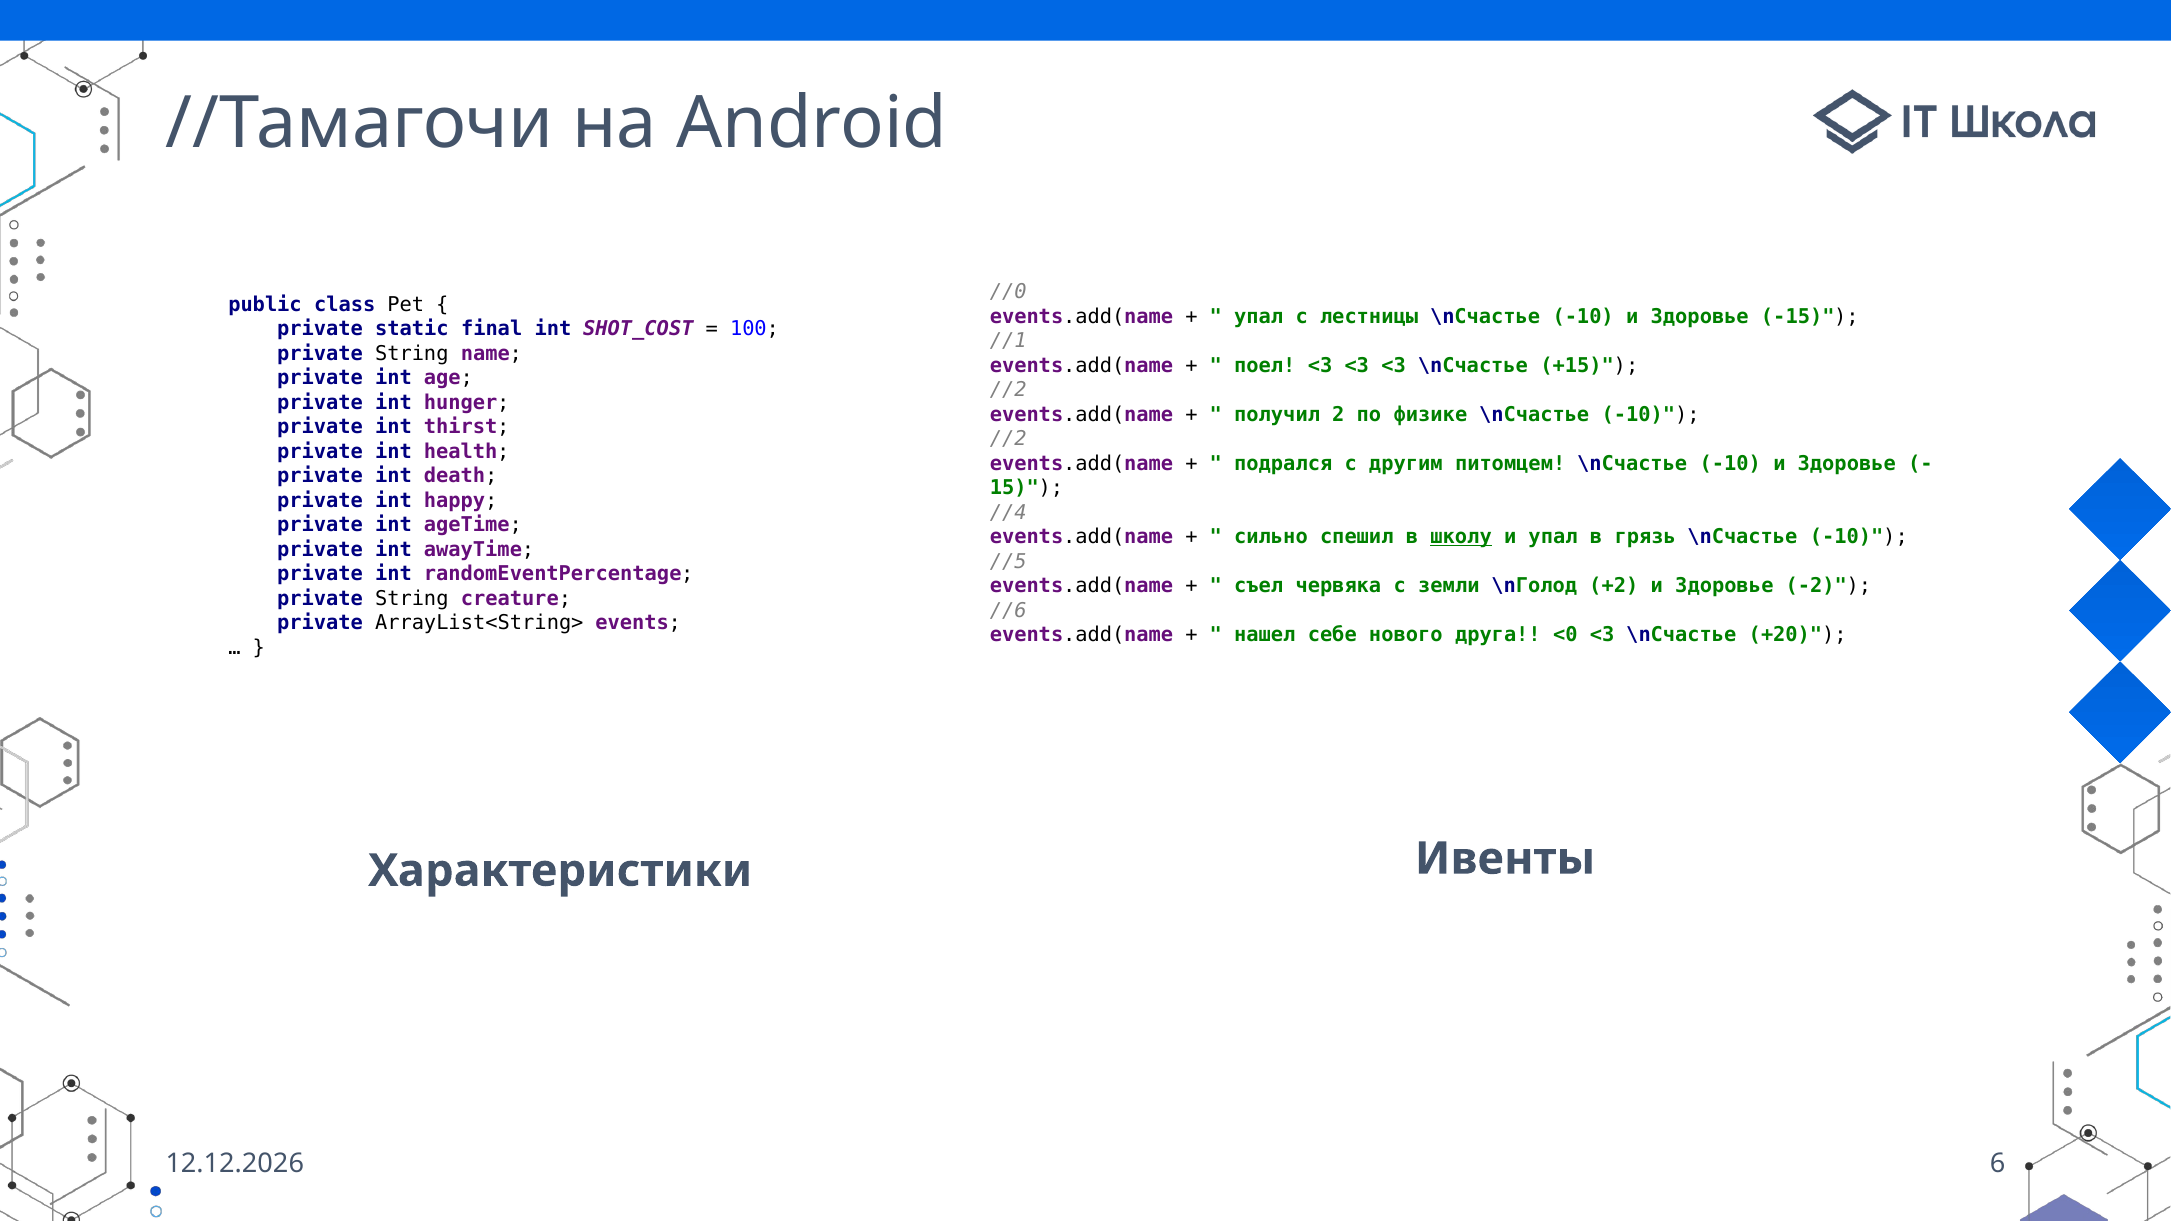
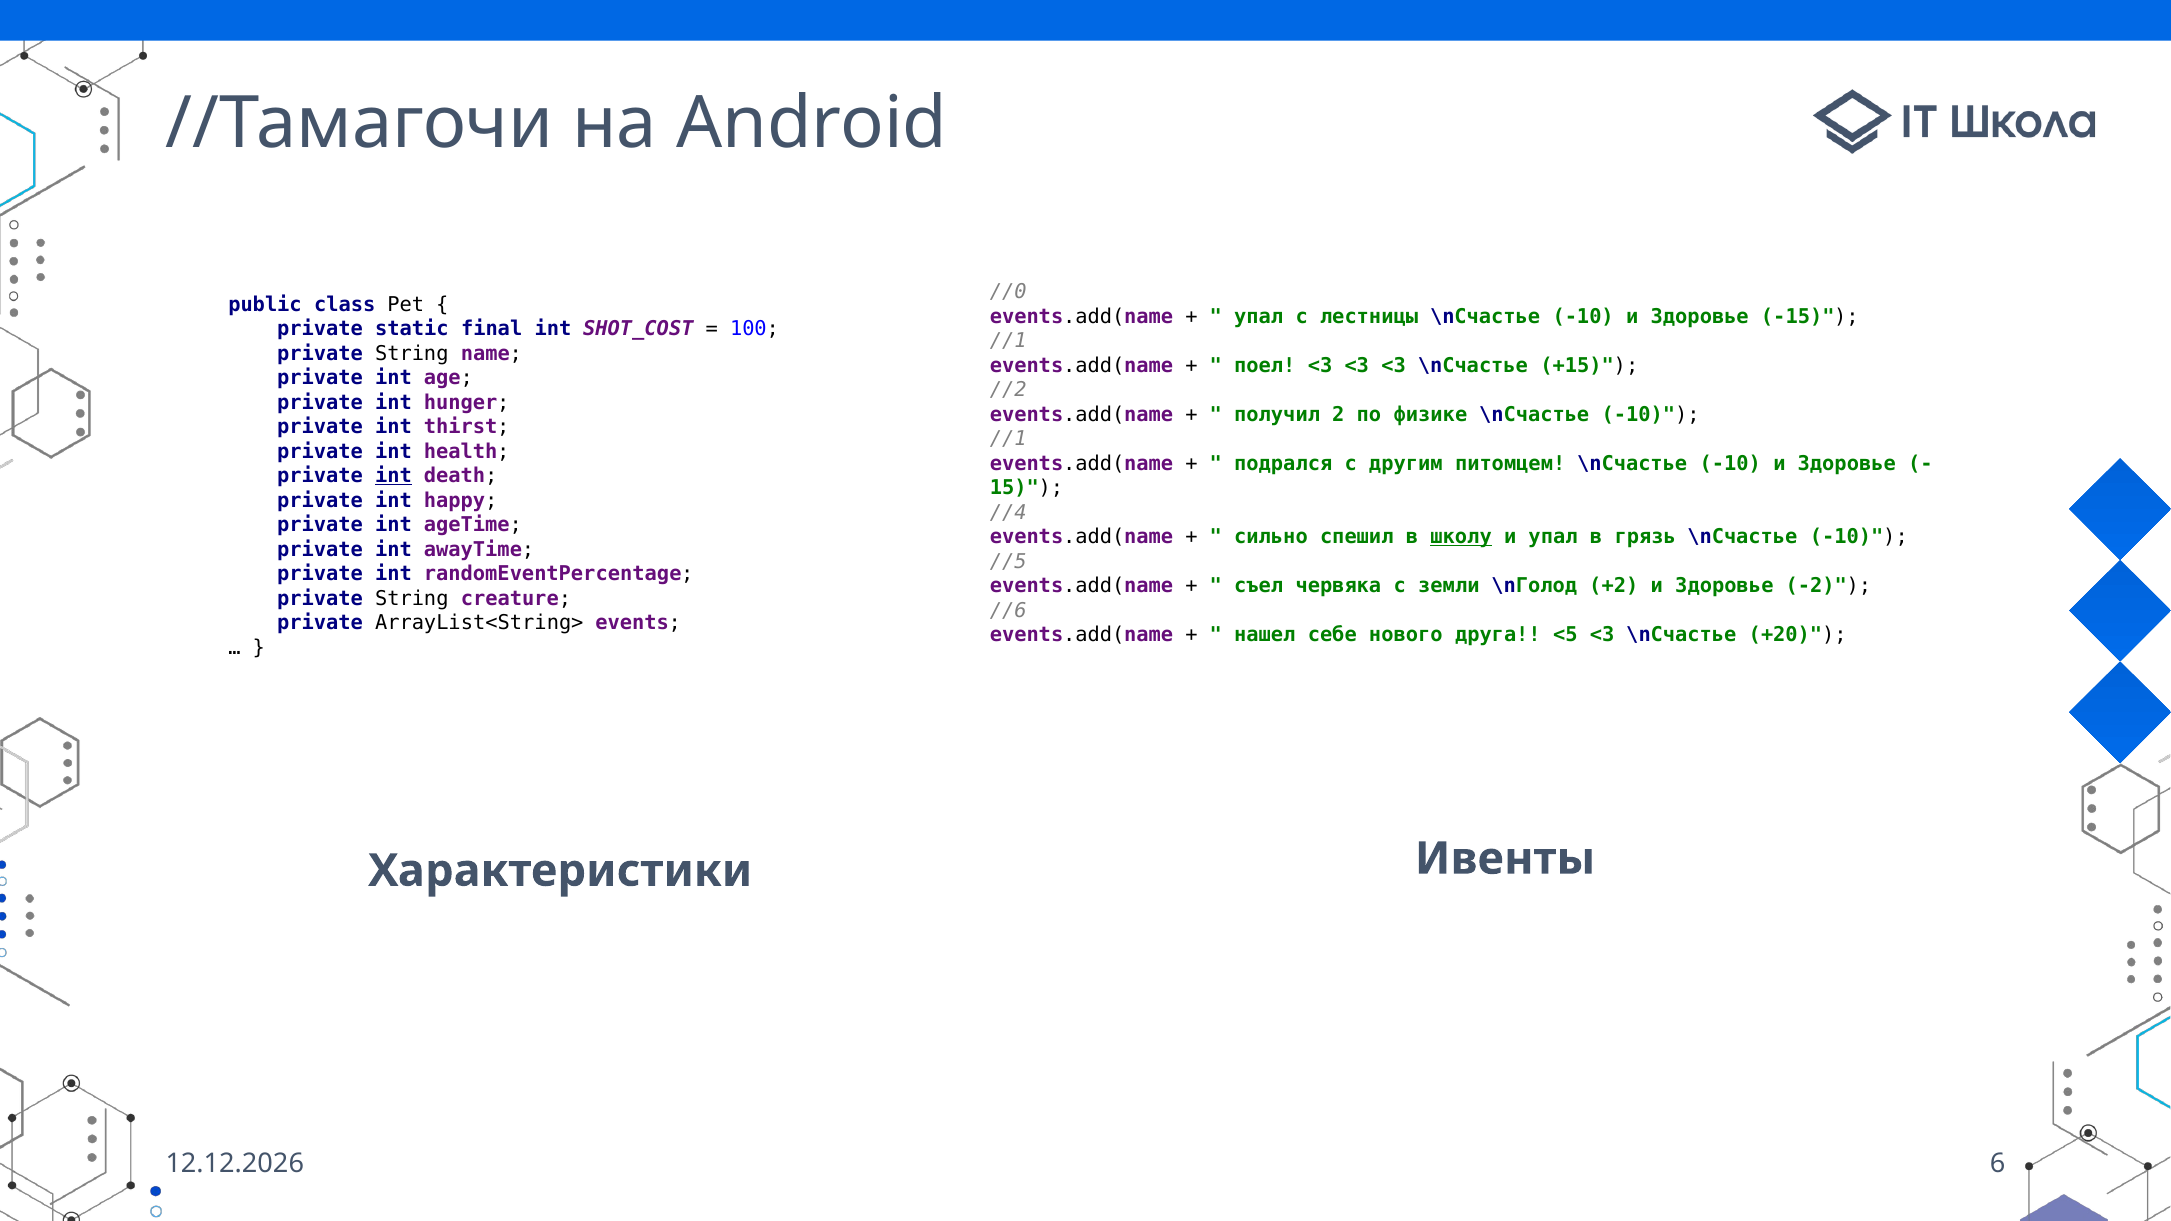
//2 at (1008, 439): //2 -> //1
int at (394, 476) underline: none -> present
<0: <0 -> <5
